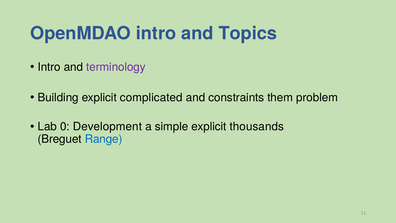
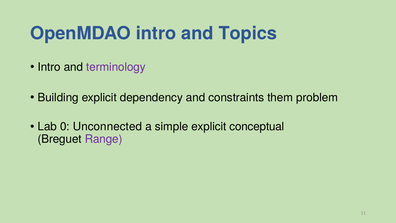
complicated: complicated -> dependency
Development: Development -> Unconnected
thousands: thousands -> conceptual
Range colour: blue -> purple
